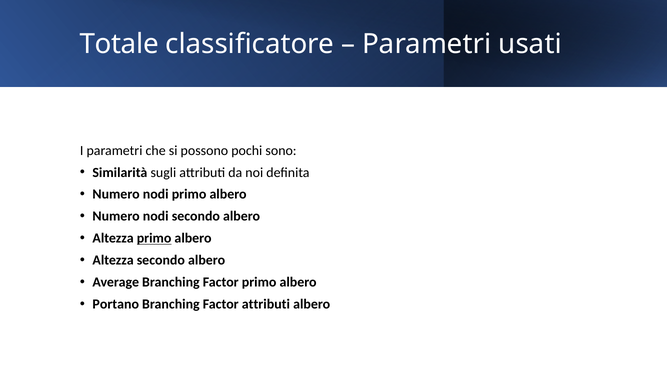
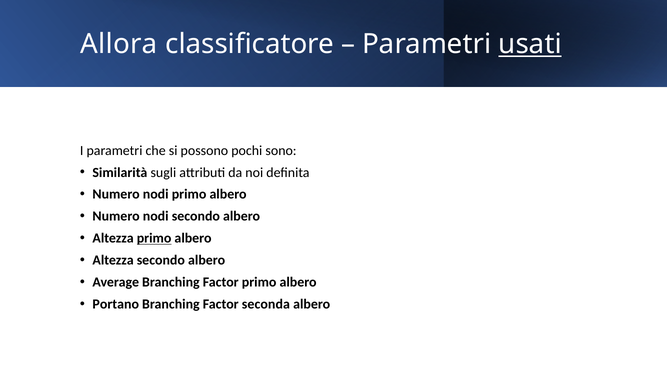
Totale: Totale -> Allora
usati underline: none -> present
Factor attributi: attributi -> seconda
